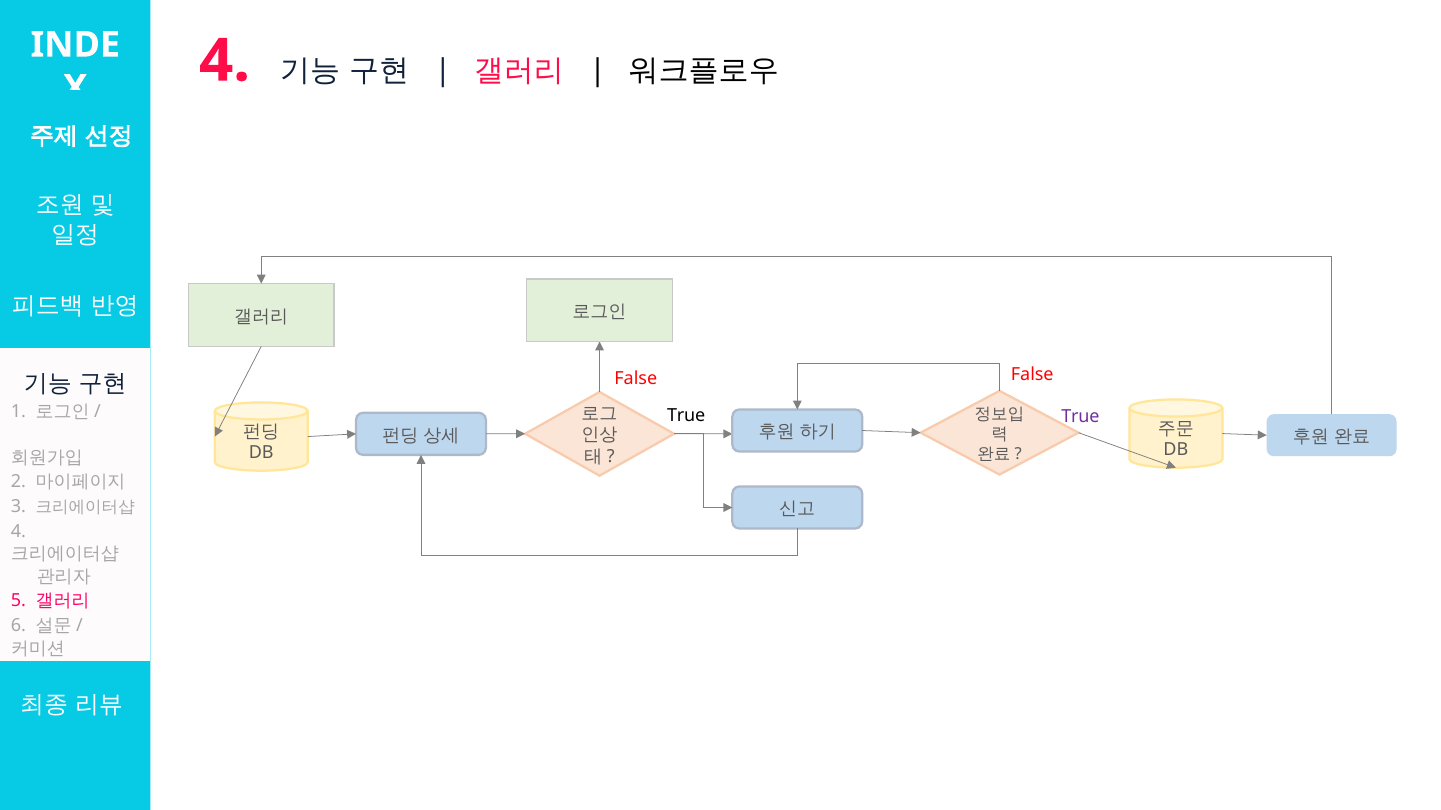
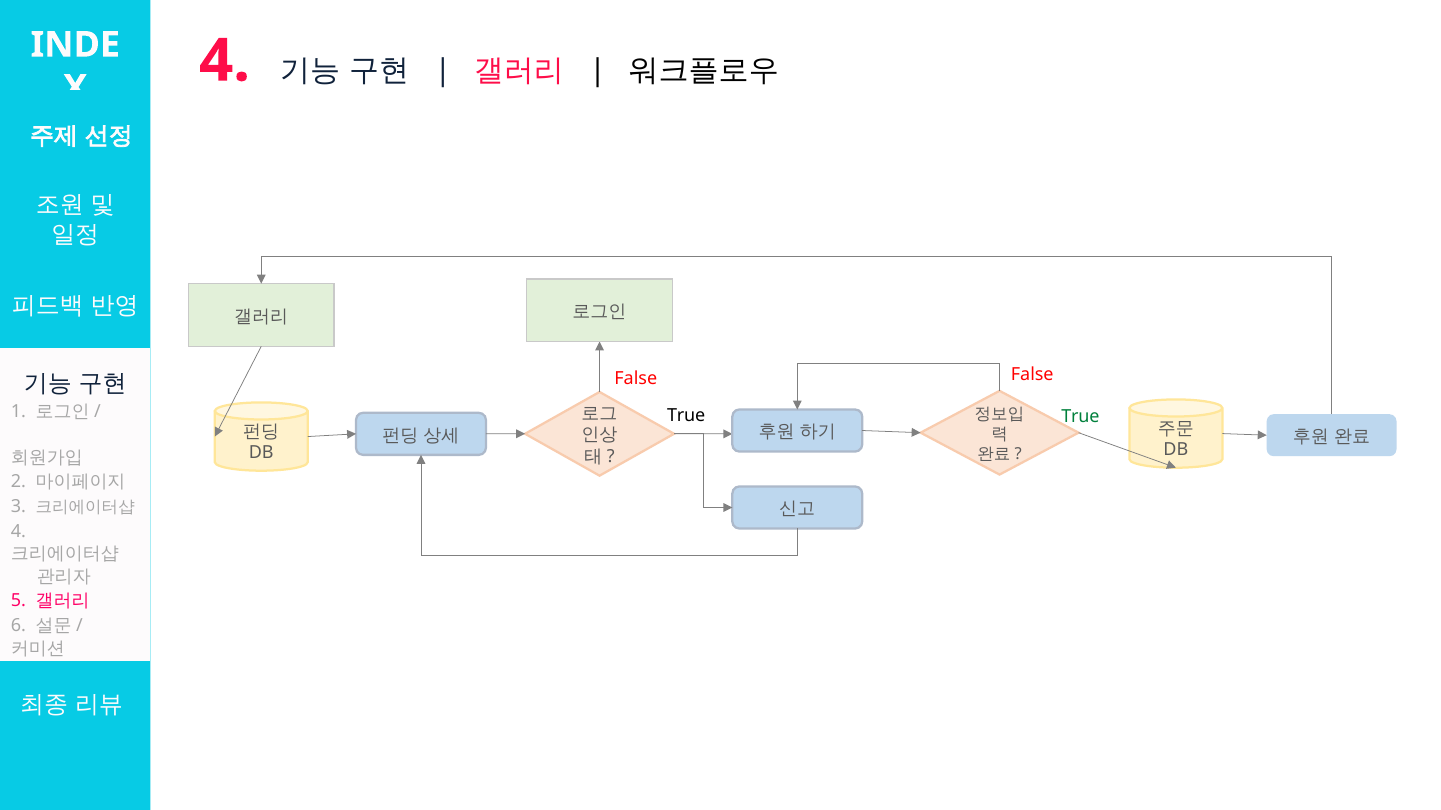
True at (1080, 417) colour: purple -> green
